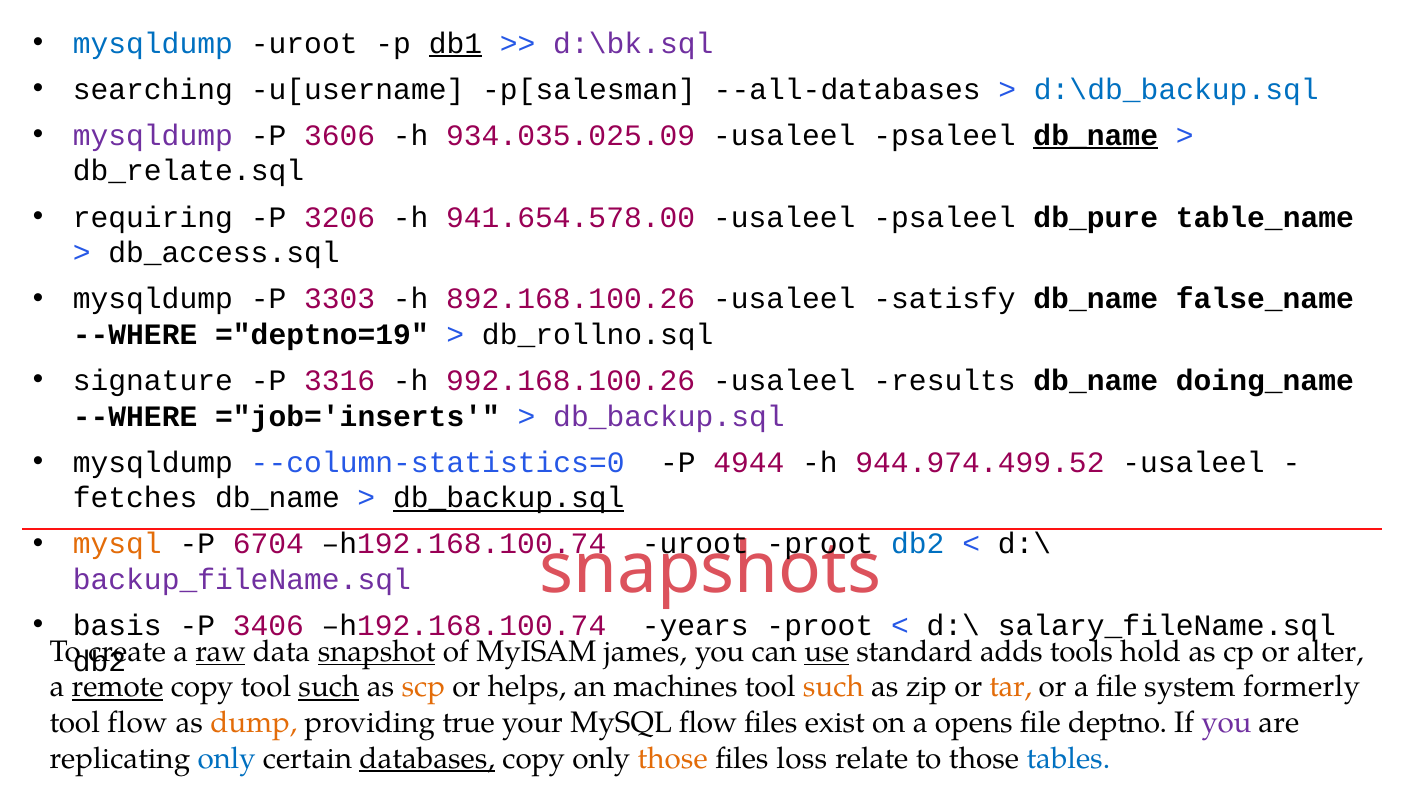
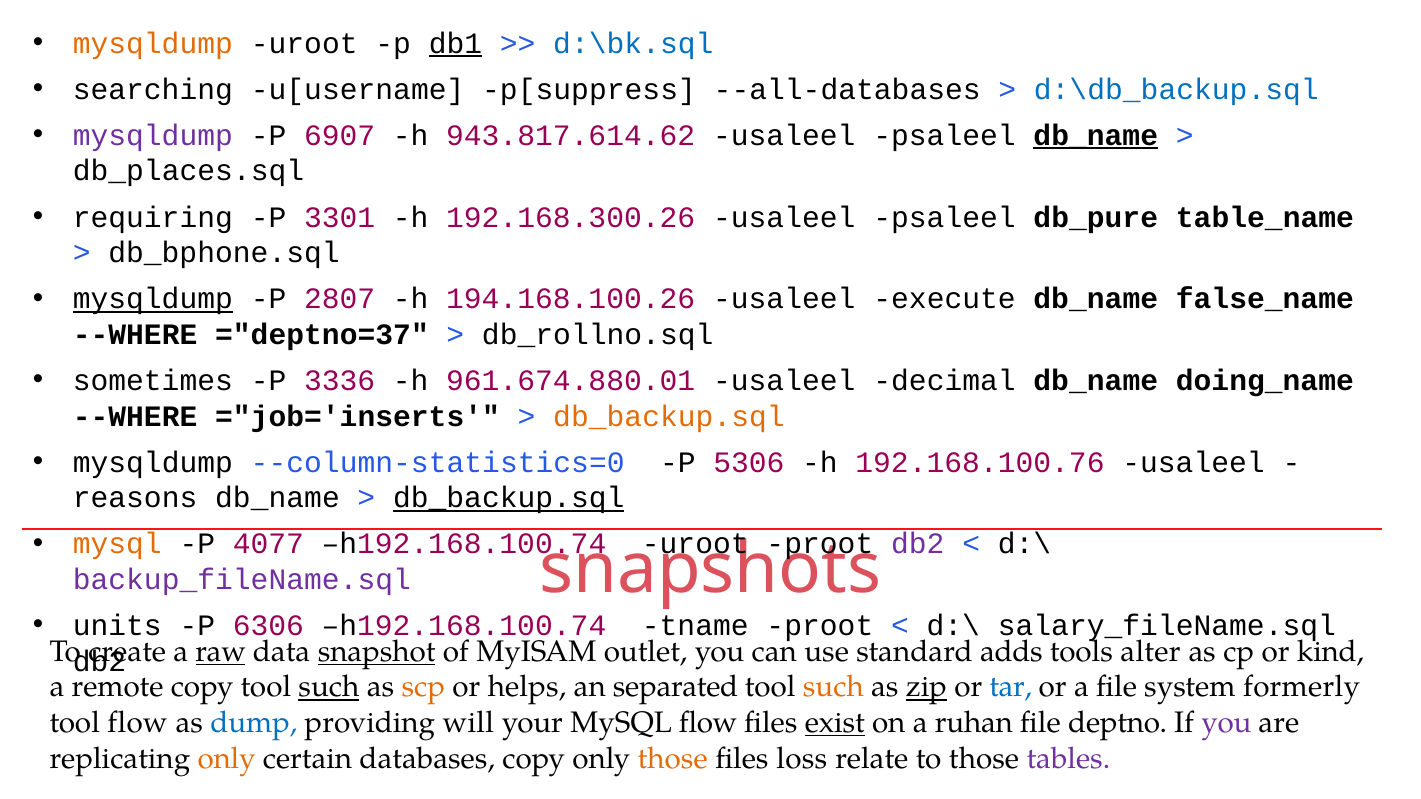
mysqldump at (153, 43) colour: blue -> orange
d:\bk.sql colour: purple -> blue
p[salesman: p[salesman -> p[suppress
3606: 3606 -> 6907
934.035.025.09: 934.035.025.09 -> 943.817.614.62
db_relate.sql: db_relate.sql -> db_places.sql
3206: 3206 -> 3301
941.654.578.00: 941.654.578.00 -> 192.168.300.26
db_access.sql: db_access.sql -> db_bphone.sql
mysqldump at (153, 299) underline: none -> present
3303: 3303 -> 2807
892.168.100.26: 892.168.100.26 -> 194.168.100.26
satisfy: satisfy -> execute
="deptno=19: ="deptno=19 -> ="deptno=37
signature: signature -> sometimes
3316: 3316 -> 3336
992.168.100.26: 992.168.100.26 -> 961.674.880.01
results: results -> decimal
db_backup.sql at (669, 416) colour: purple -> orange
4944: 4944 -> 5306
944.974.499.52: 944.974.499.52 -> 192.168.100.76
fetches: fetches -> reasons
6704: 6704 -> 4077
db2 at (918, 544) colour: blue -> purple
basis: basis -> units
3406: 3406 -> 6306
years: years -> tname
james: james -> outlet
use underline: present -> none
hold: hold -> alter
alter: alter -> kind
remote underline: present -> none
machines: machines -> separated
zip underline: none -> present
tar colour: orange -> blue
dump colour: orange -> blue
true: true -> will
exist underline: none -> present
opens: opens -> ruhan
only at (227, 759) colour: blue -> orange
databases underline: present -> none
tables colour: blue -> purple
